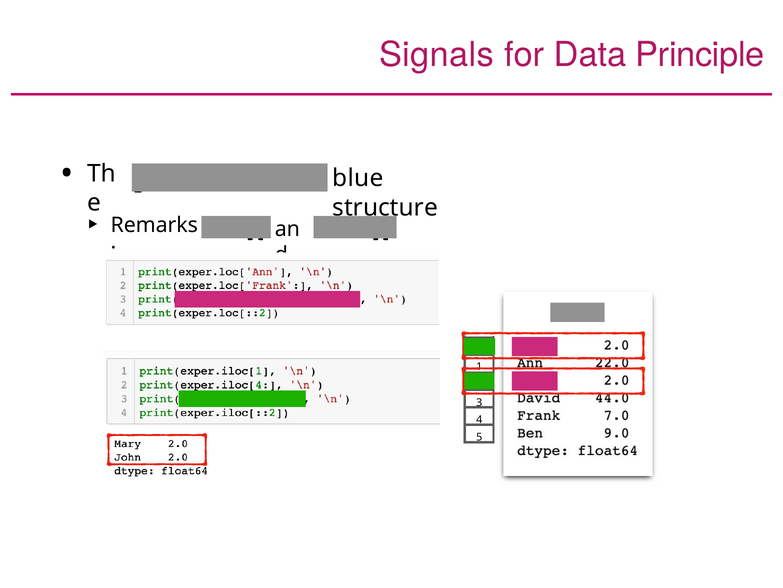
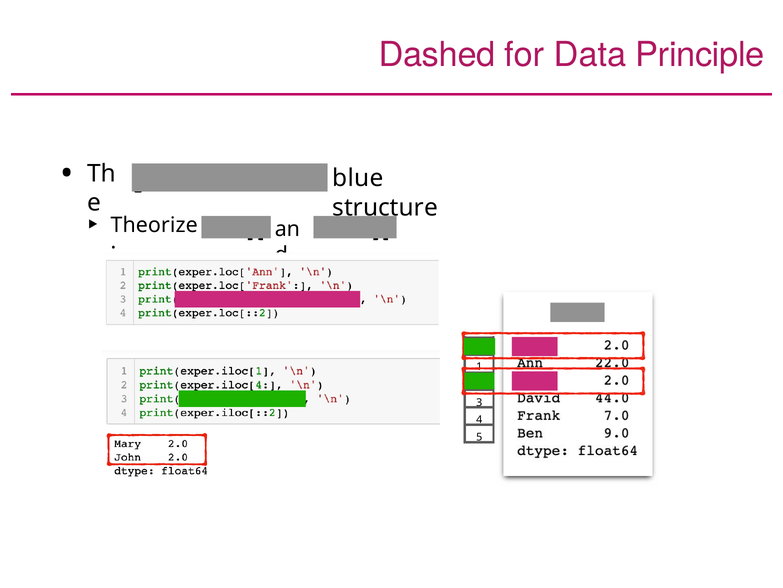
Signals: Signals -> Dashed
Remarks: Remarks -> Theorize
